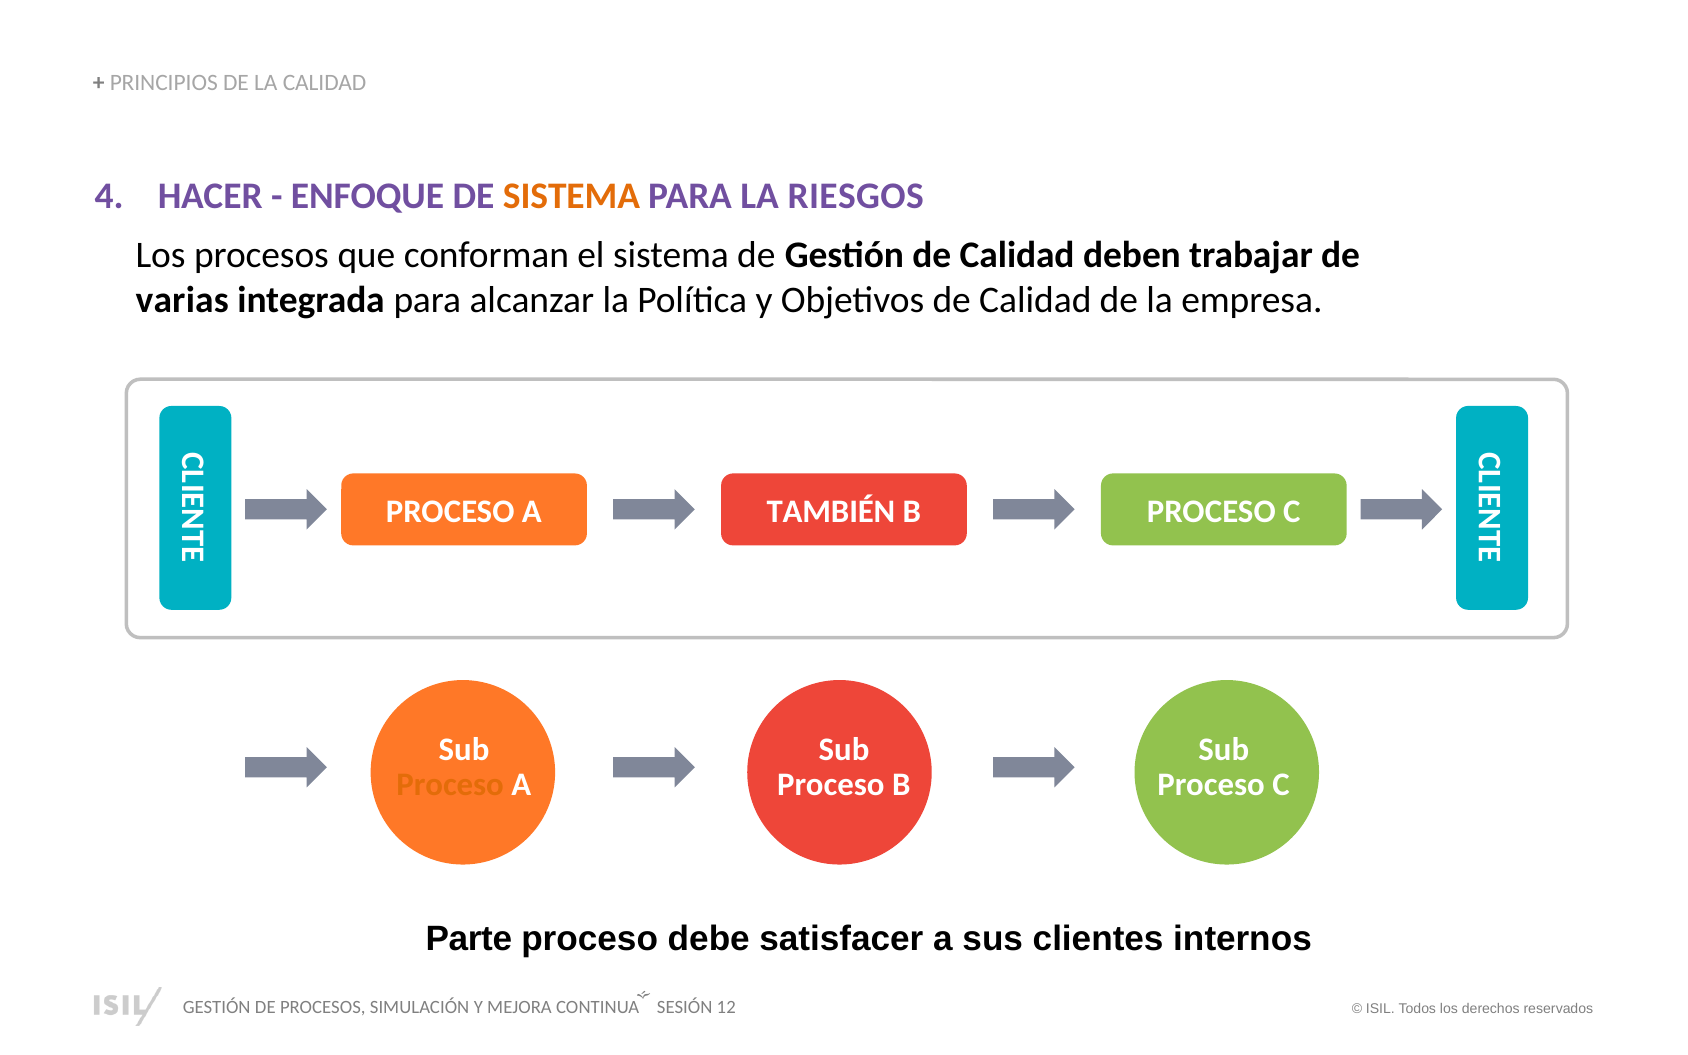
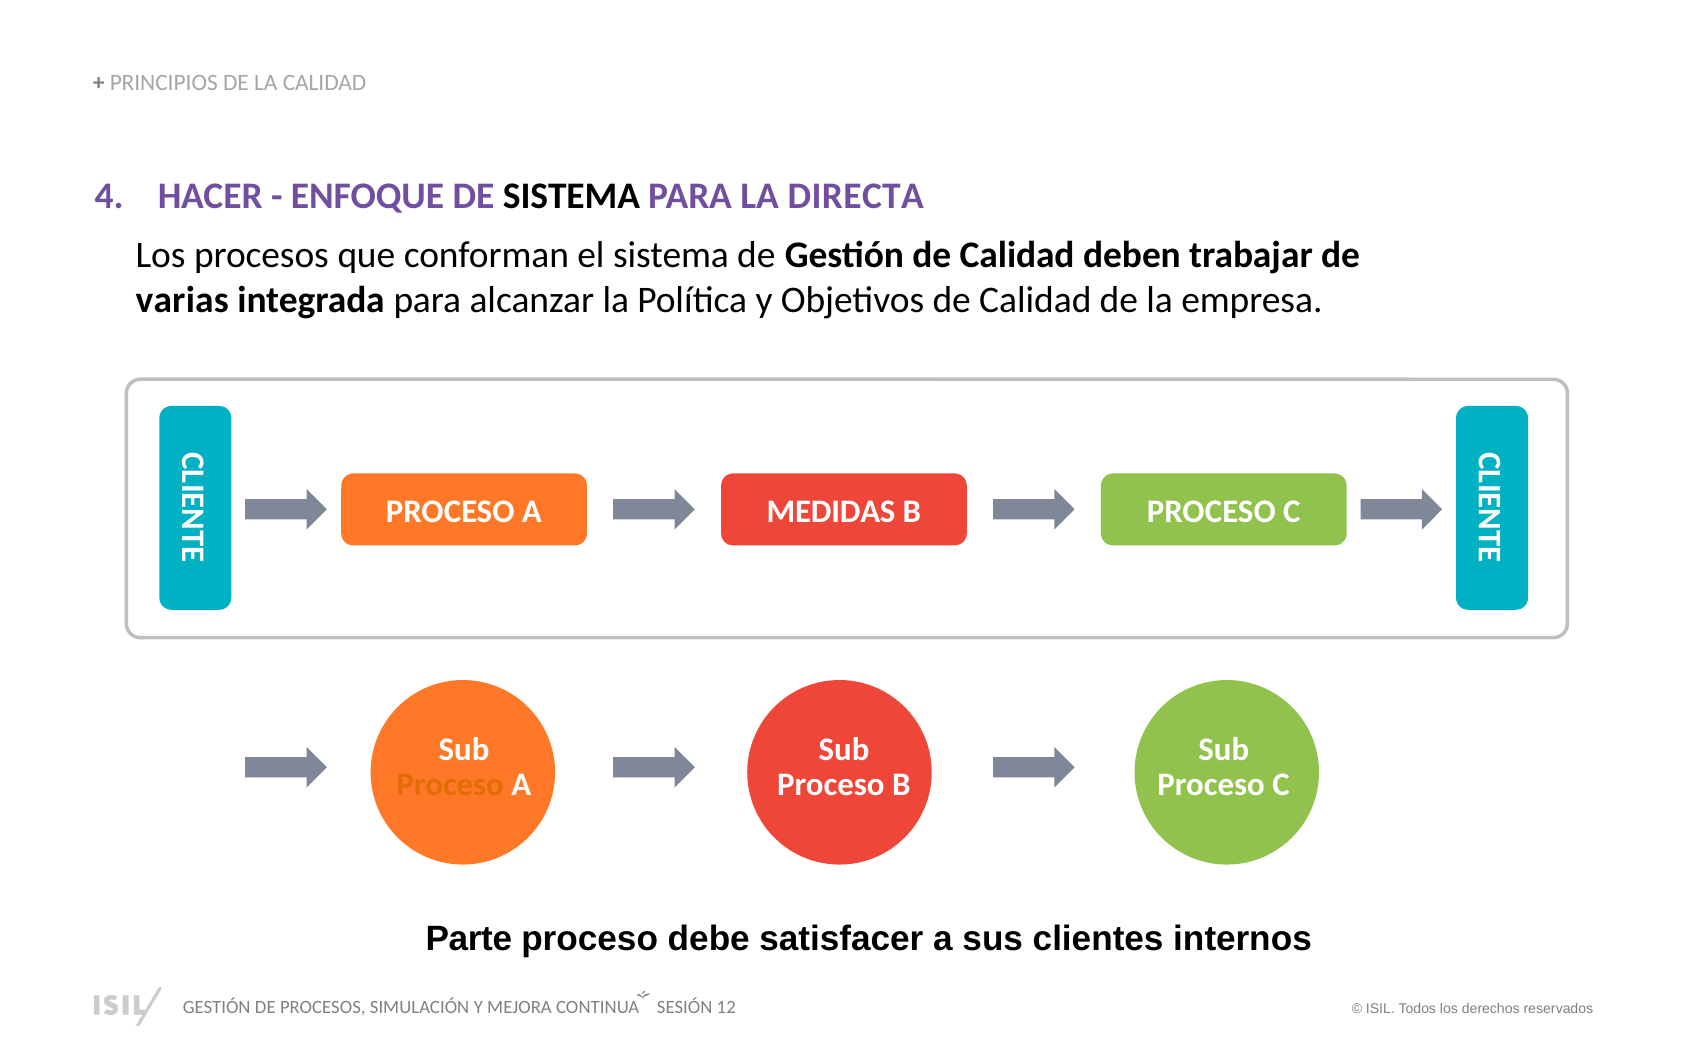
SISTEMA at (571, 196) colour: orange -> black
RIESGOS: RIESGOS -> DIRECTA
TAMBIÉN: TAMBIÉN -> MEDIDAS
